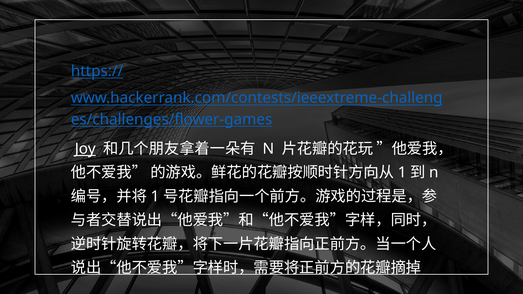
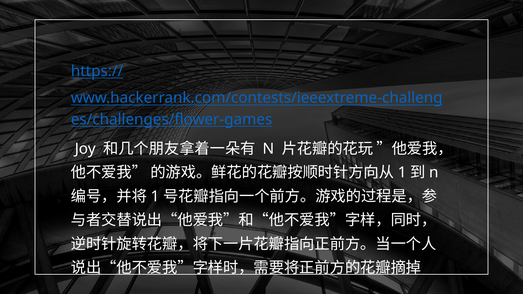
Joy underline: present -> none
